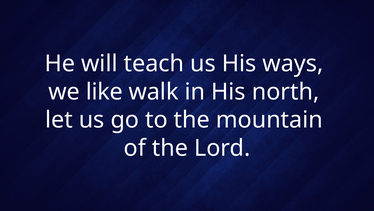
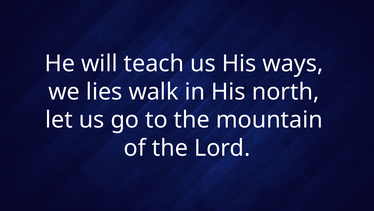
like: like -> lies
